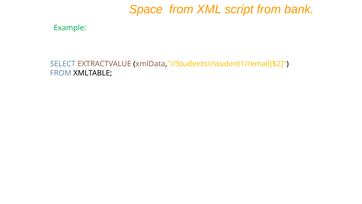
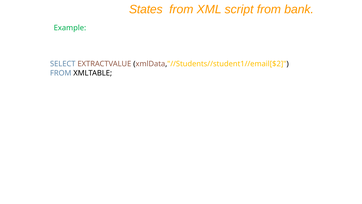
Space: Space -> States
